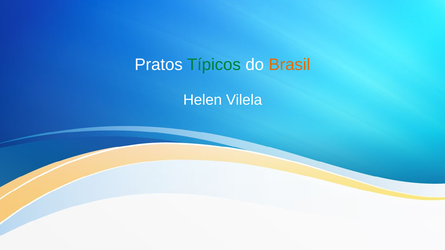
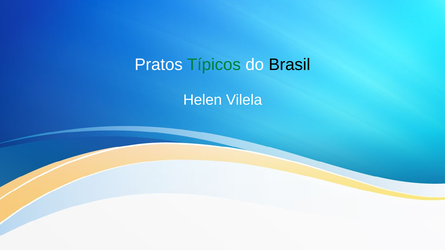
Brasil colour: orange -> black
